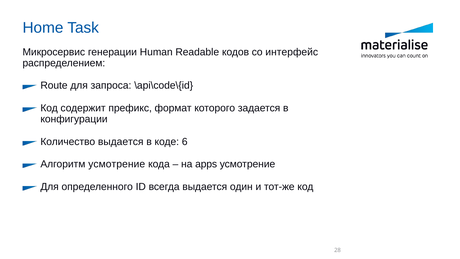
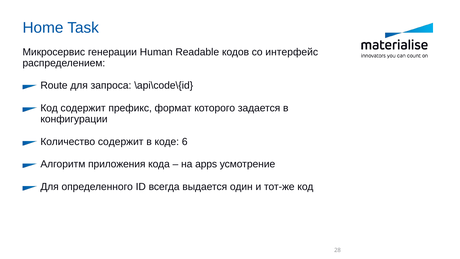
Количество выдается: выдается -> содержит
Алгоритм усмотрение: усмотрение -> приложения
